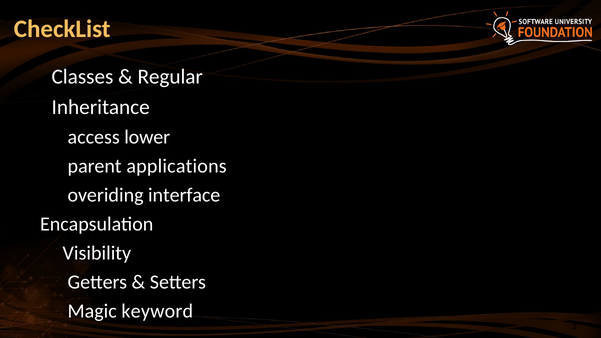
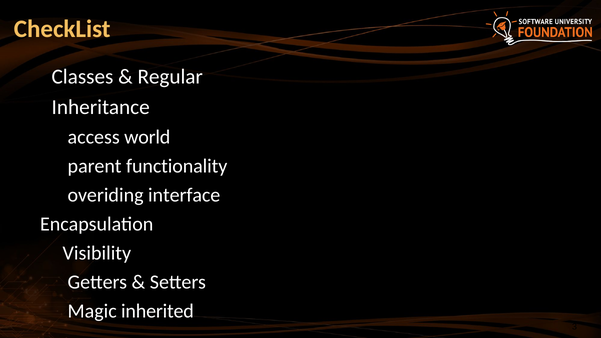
lower: lower -> world
applications: applications -> functionality
keyword: keyword -> inherited
